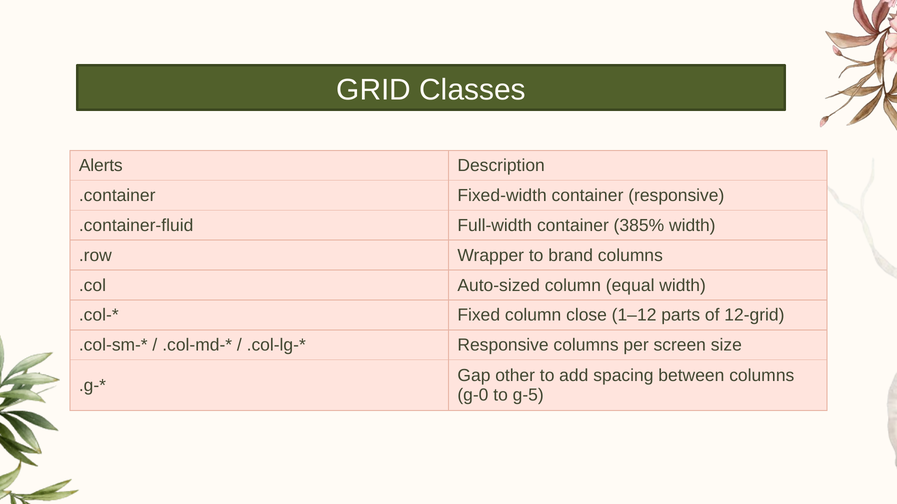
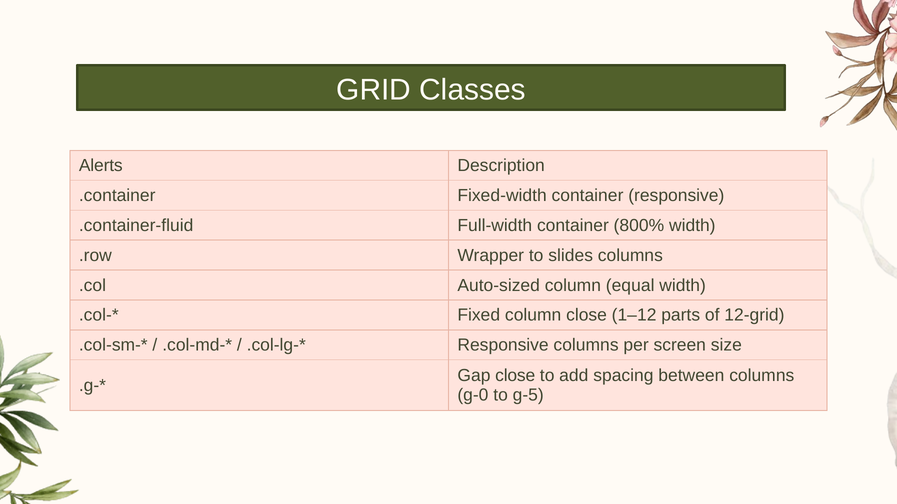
385%: 385% -> 800%
brand: brand -> slides
Gap other: other -> close
